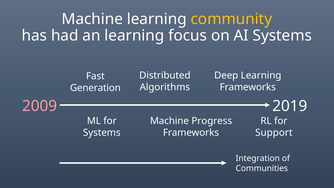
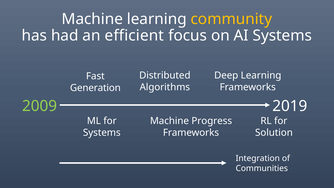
an learning: learning -> efficient
2009 colour: pink -> light green
Support: Support -> Solution
